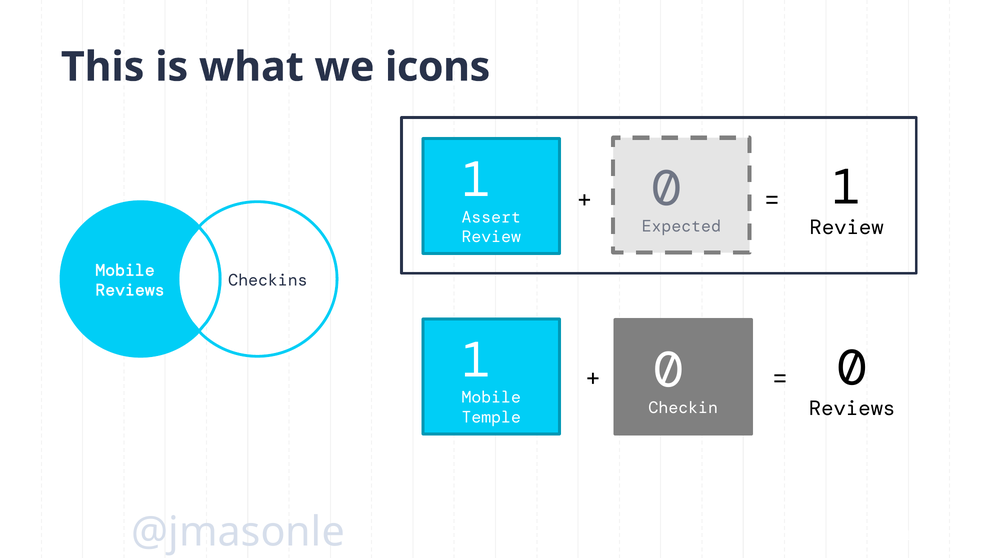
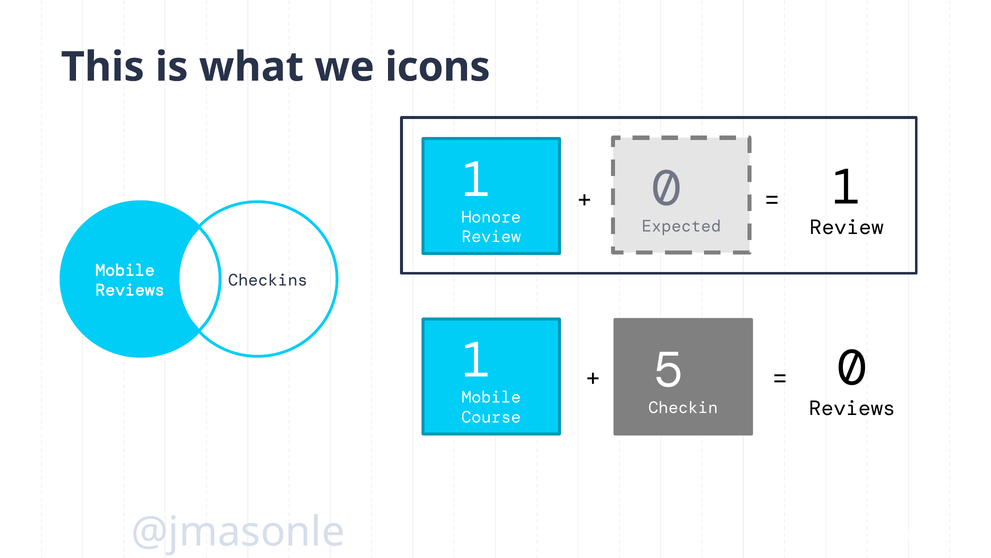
Assert: Assert -> Honore
0 at (668, 370): 0 -> 5
Temple: Temple -> Course
